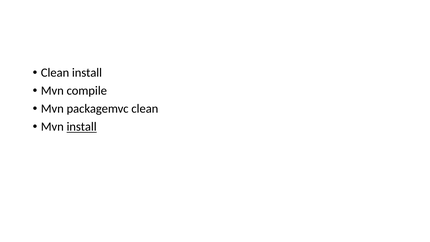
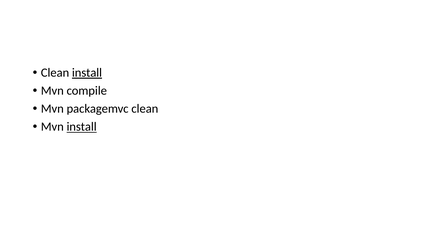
install at (87, 73) underline: none -> present
